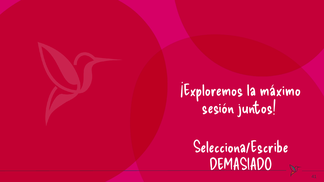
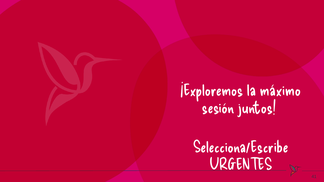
DEMASIADO: DEMASIADO -> URGENTES
